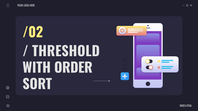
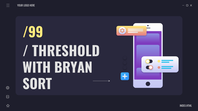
/02: /02 -> /99
ORDER: ORDER -> BRYAN
